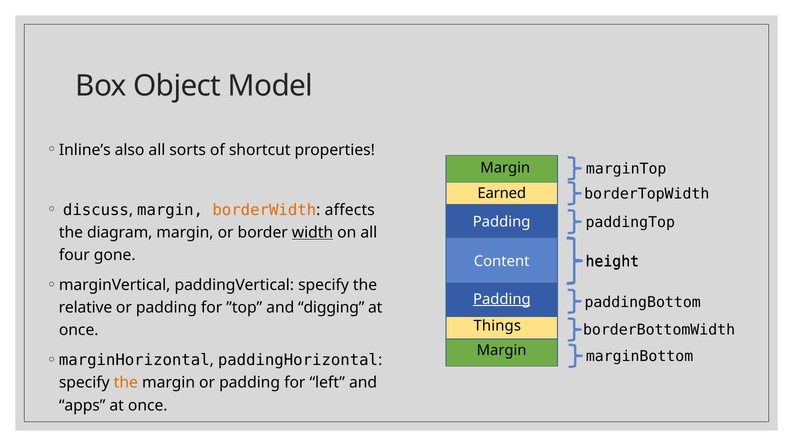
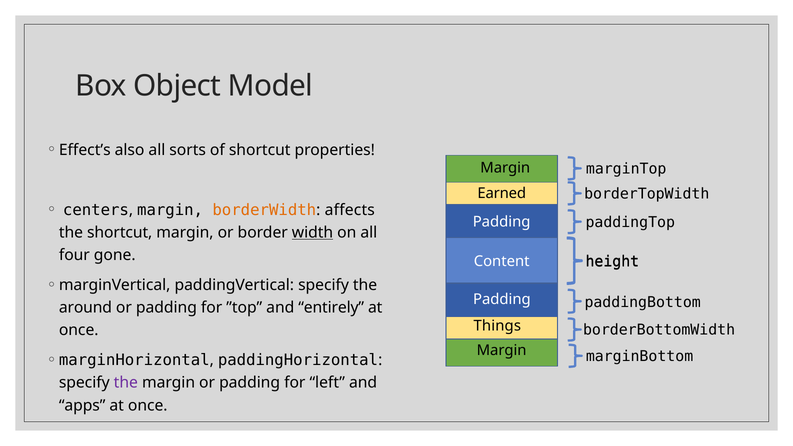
Inline’s: Inline’s -> Effect’s
discuss: discuss -> centers
the diagram: diagram -> shortcut
Padding at (502, 299) underline: present -> none
relative: relative -> around
digging: digging -> entirely
the at (126, 383) colour: orange -> purple
